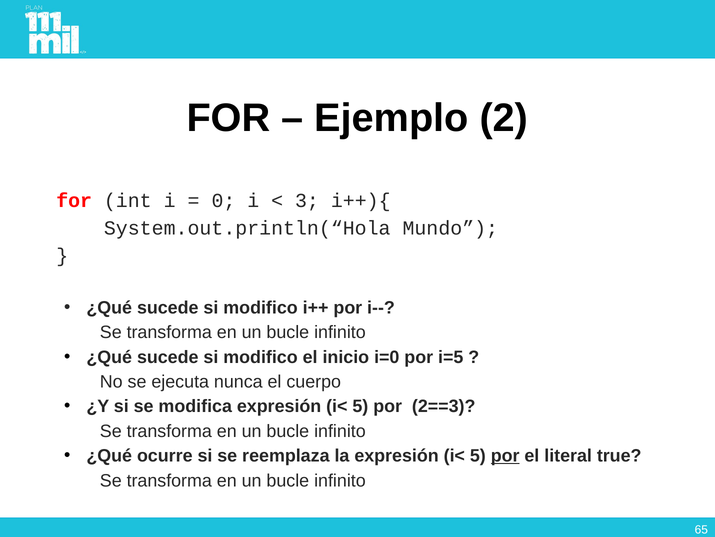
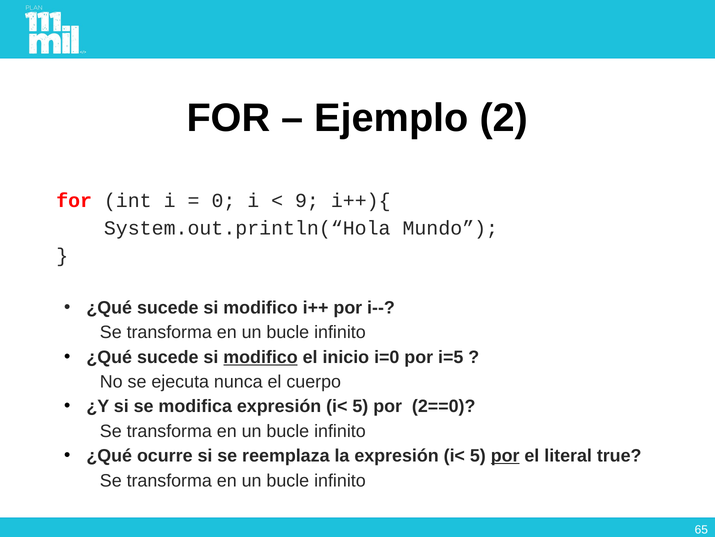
3: 3 -> 9
modifico at (261, 357) underline: none -> present
2==3: 2==3 -> 2==0
